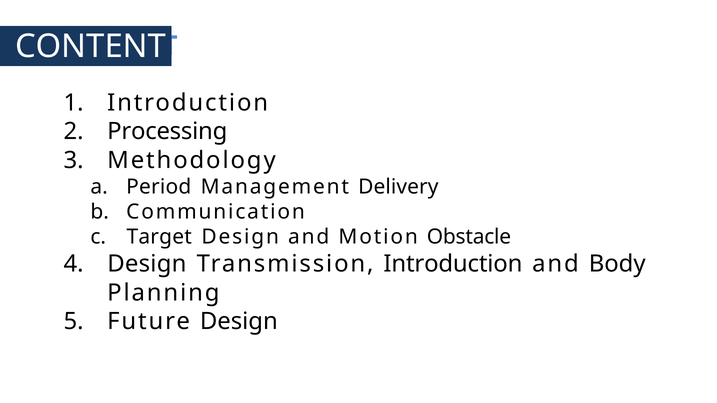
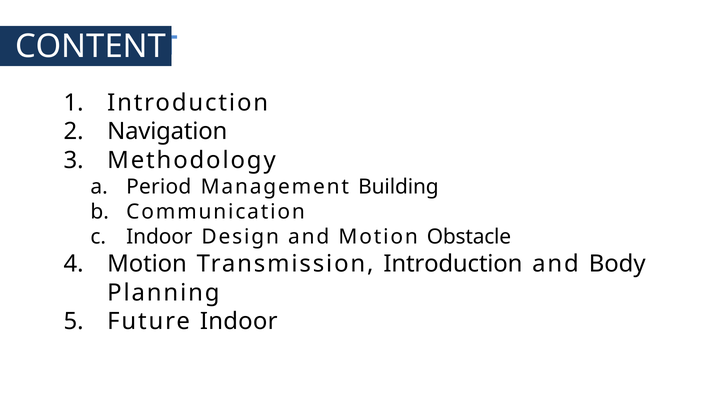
Processing: Processing -> Navigation
Delivery: Delivery -> Building
Target at (159, 237): Target -> Indoor
Design at (147, 264): Design -> Motion
Future Design: Design -> Indoor
